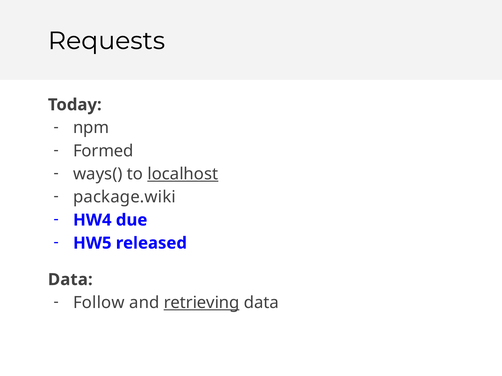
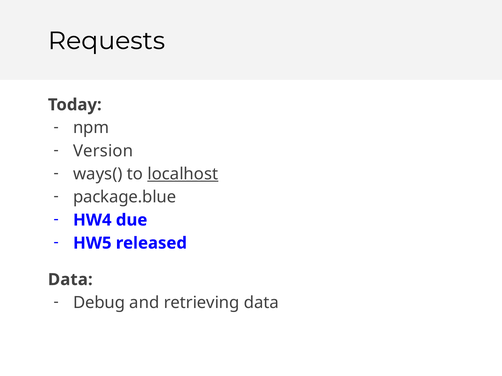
Formed: Formed -> Version
package.wiki: package.wiki -> package.blue
Follow: Follow -> Debug
retrieving underline: present -> none
